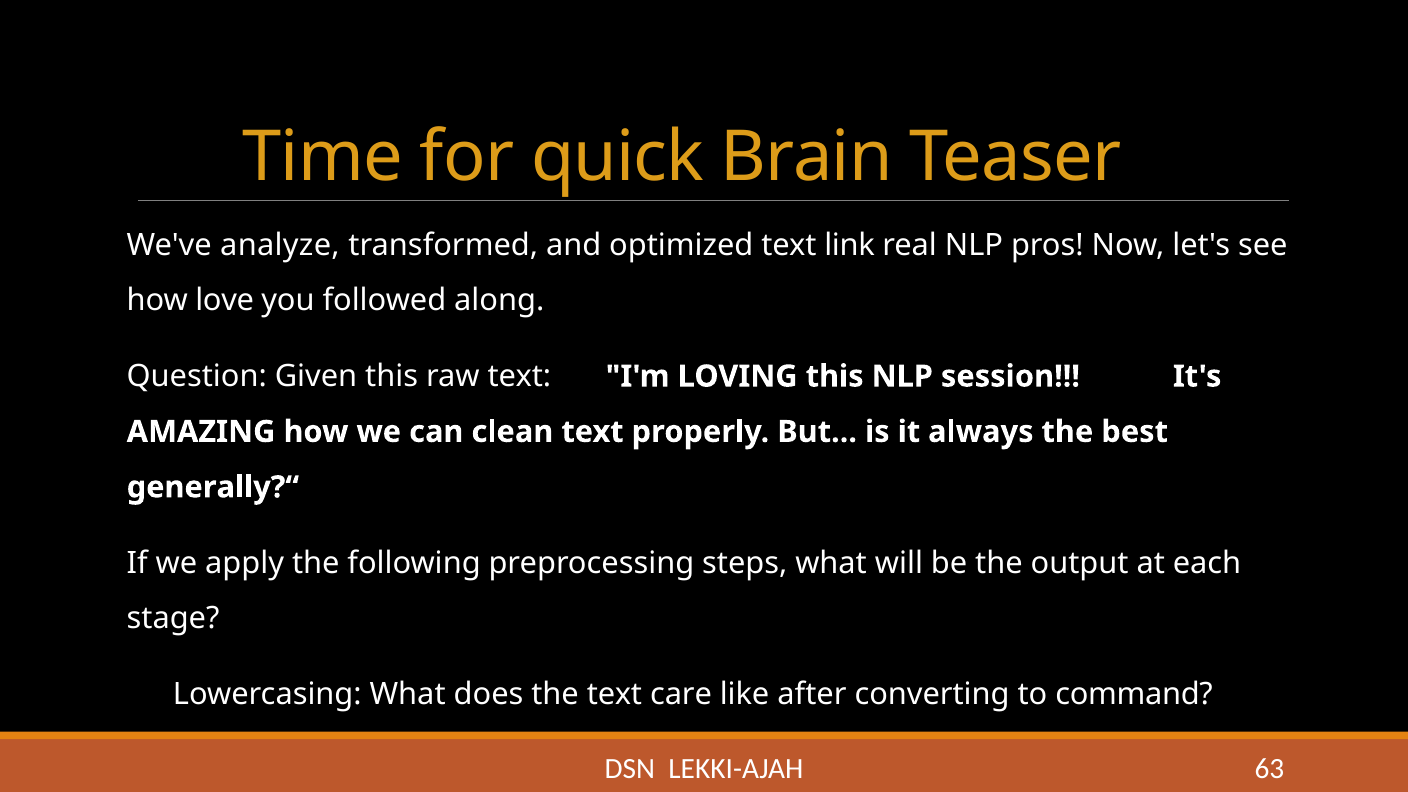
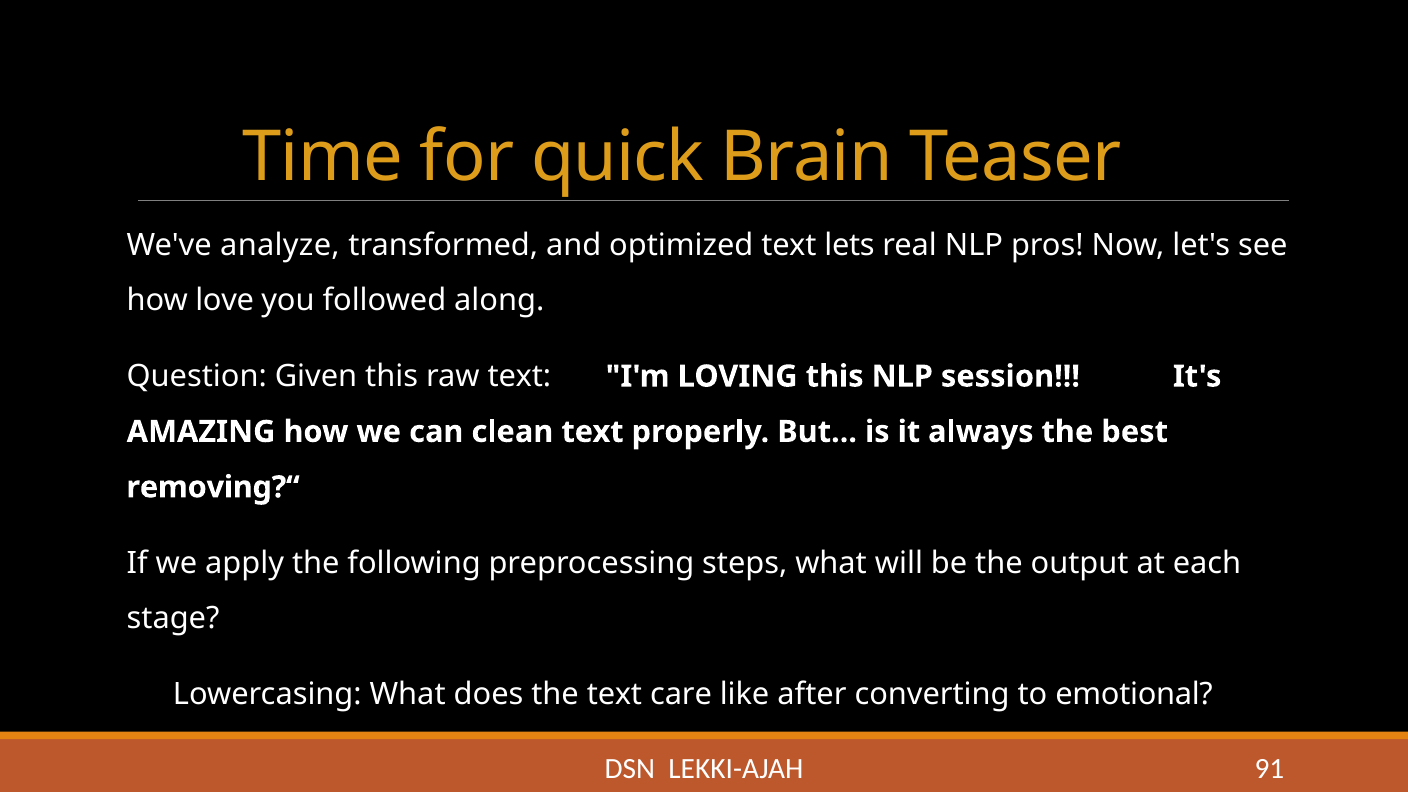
link: link -> lets
generally?“: generally?“ -> removing?“
command: command -> emotional
63: 63 -> 91
